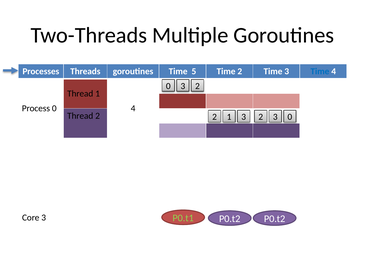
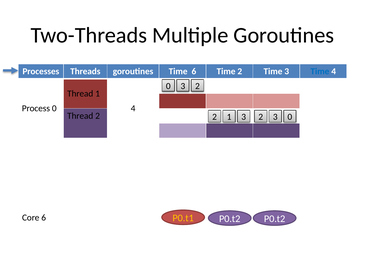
Time 5: 5 -> 6
P0.t1 colour: light green -> yellow
Core 3: 3 -> 6
